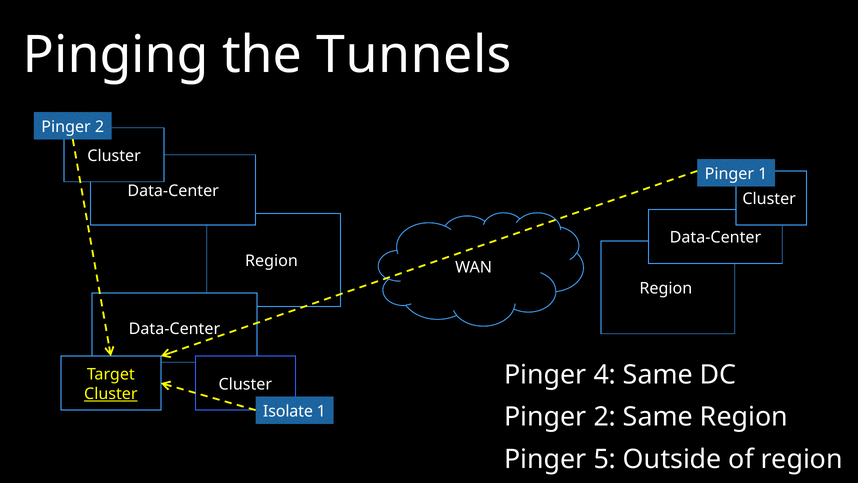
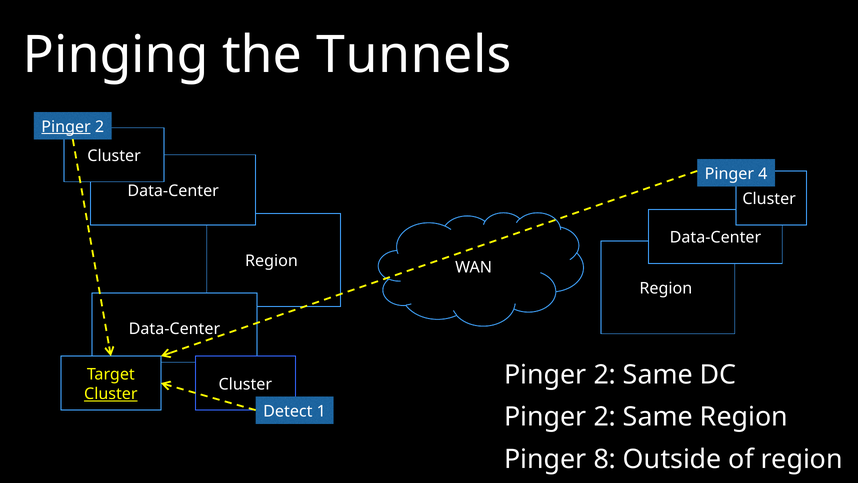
Pinger at (66, 127) underline: none -> present
Pinger 1: 1 -> 4
4 at (605, 375): 4 -> 2
Isolate: Isolate -> Detect
5: 5 -> 8
